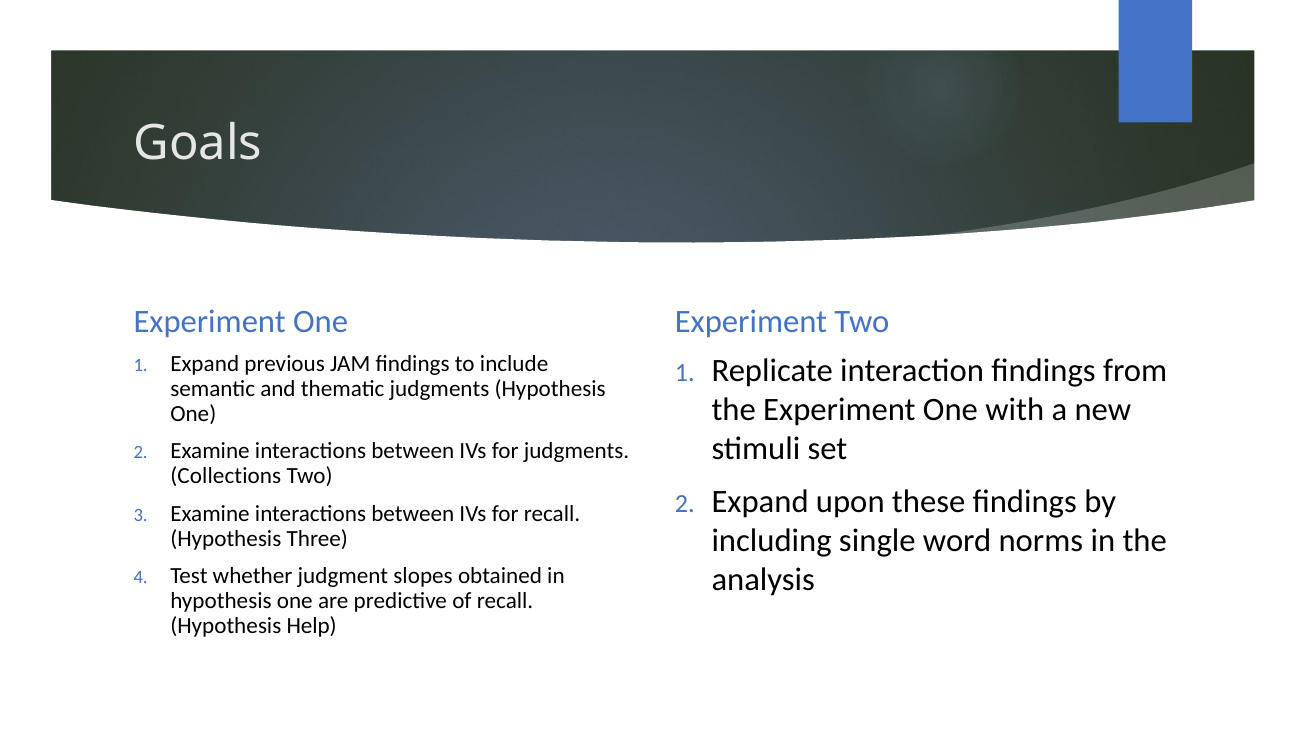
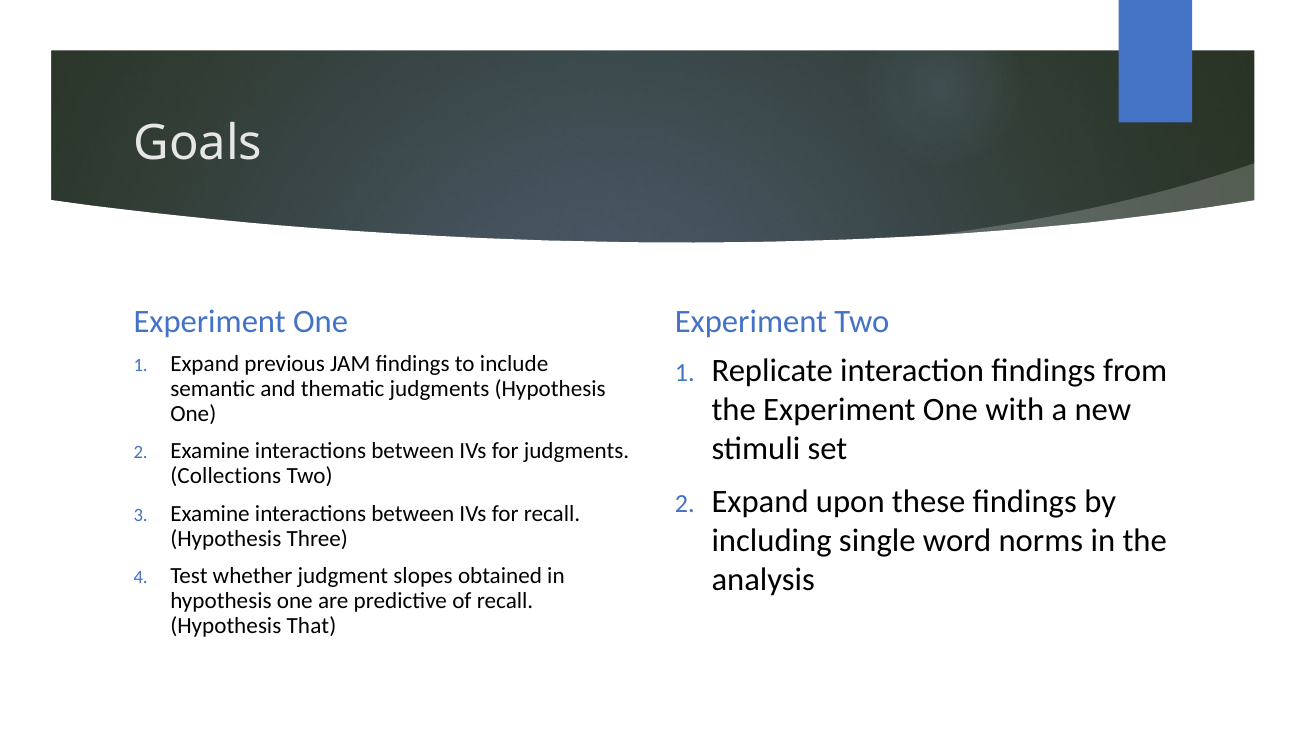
Help: Help -> That
